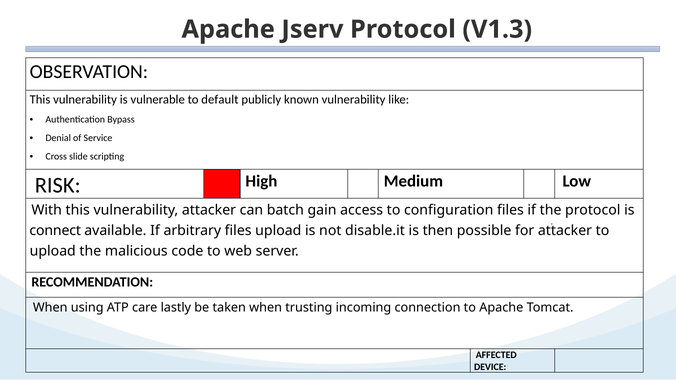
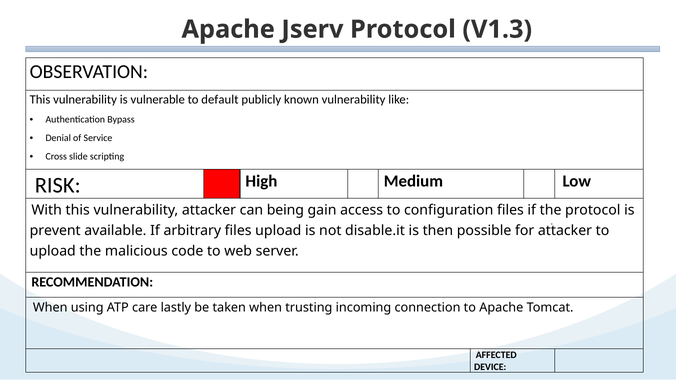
batch: batch -> being
connect: connect -> prevent
